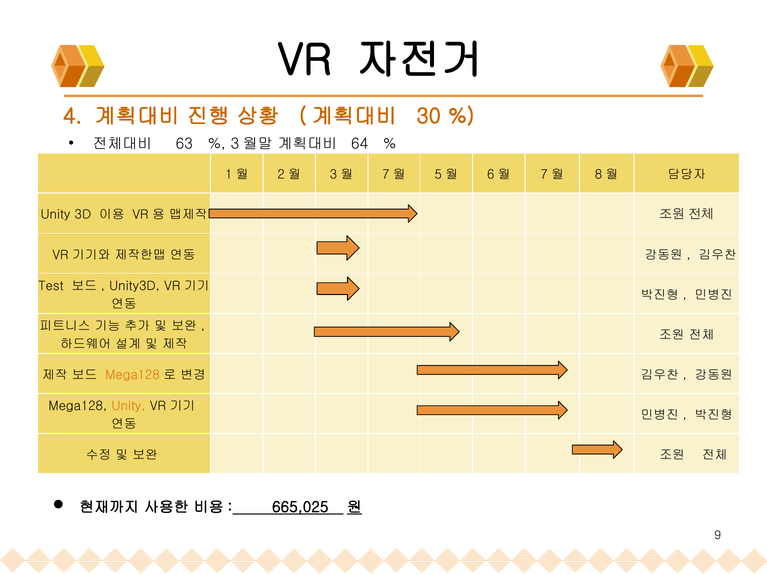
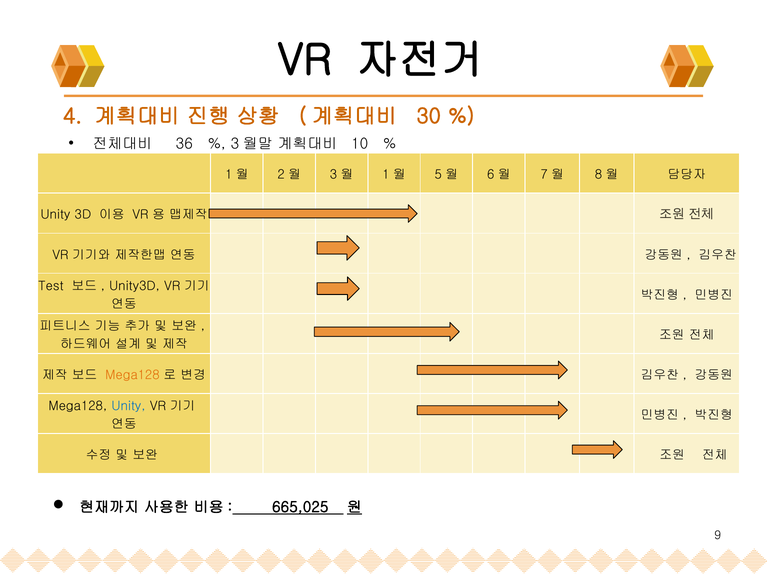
63: 63 -> 36
64: 64 -> 10
7 at (386, 175): 7 -> 1
Unity at (129, 406) colour: orange -> blue
